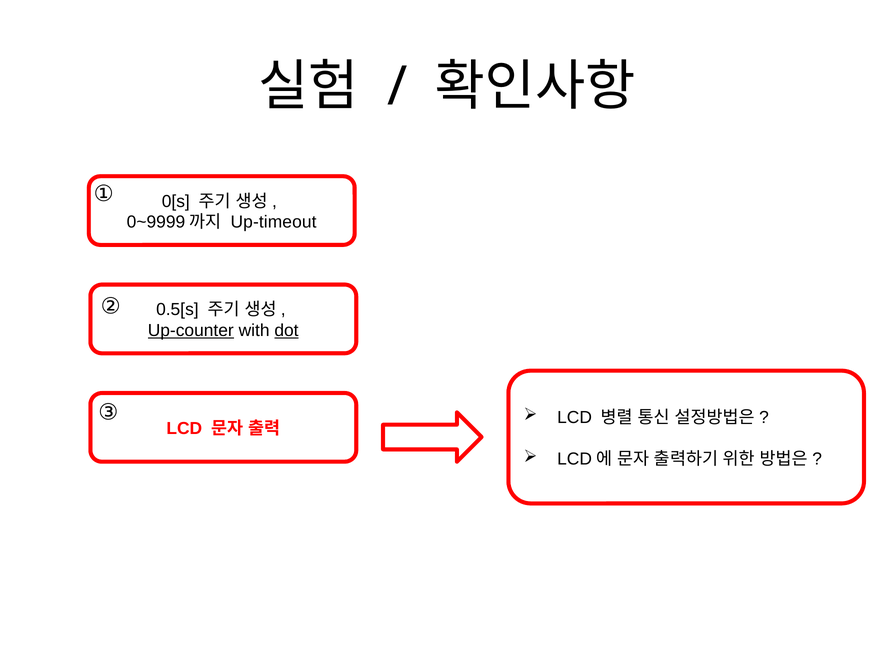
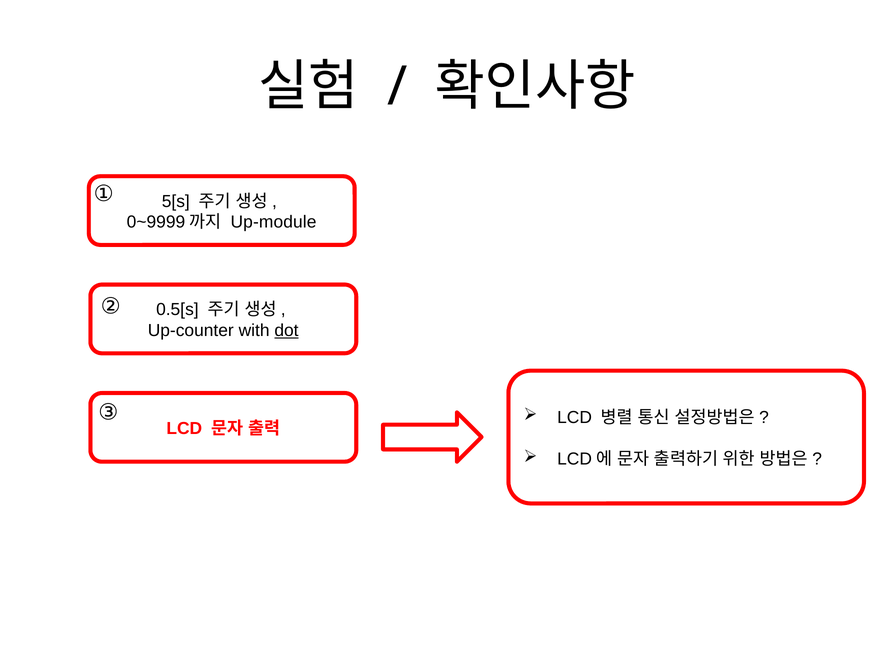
0[s: 0[s -> 5[s
Up-timeout: Up-timeout -> Up-module
Up-counter underline: present -> none
